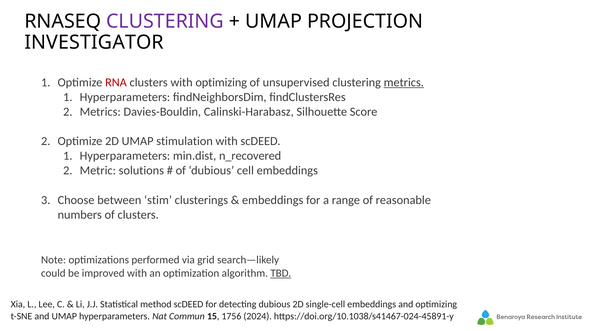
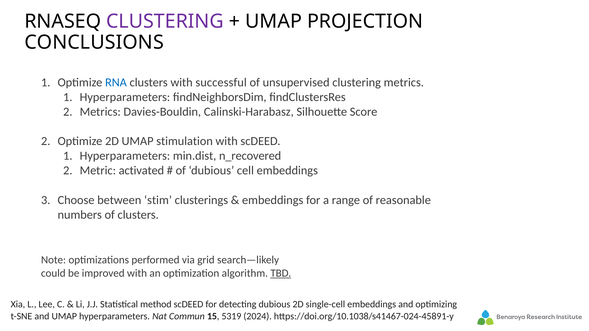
INVESTIGATOR: INVESTIGATOR -> CONCLUSIONS
RNA colour: red -> blue
with optimizing: optimizing -> successful
metrics at (404, 82) underline: present -> none
solutions: solutions -> activated
1756: 1756 -> 5319
